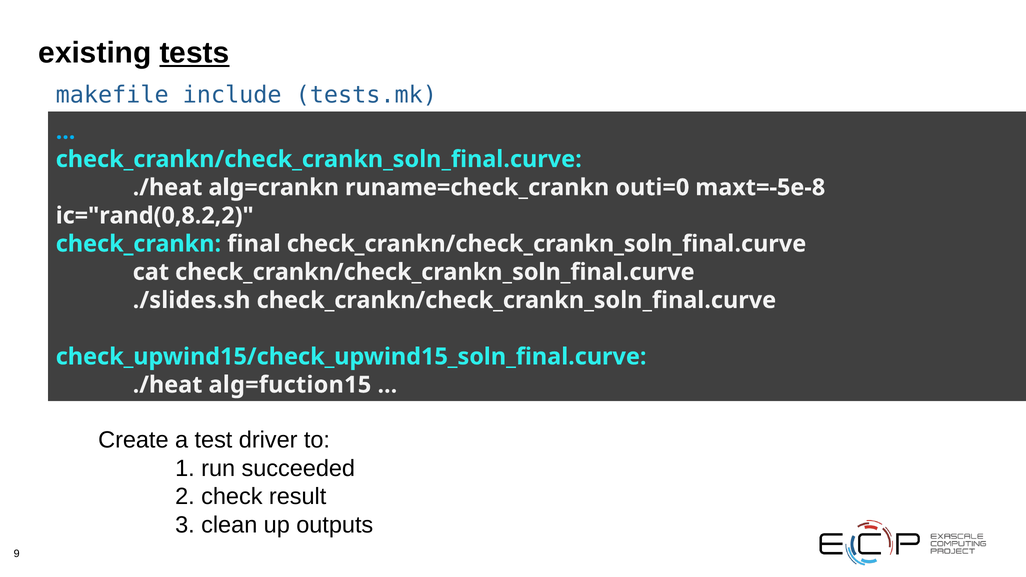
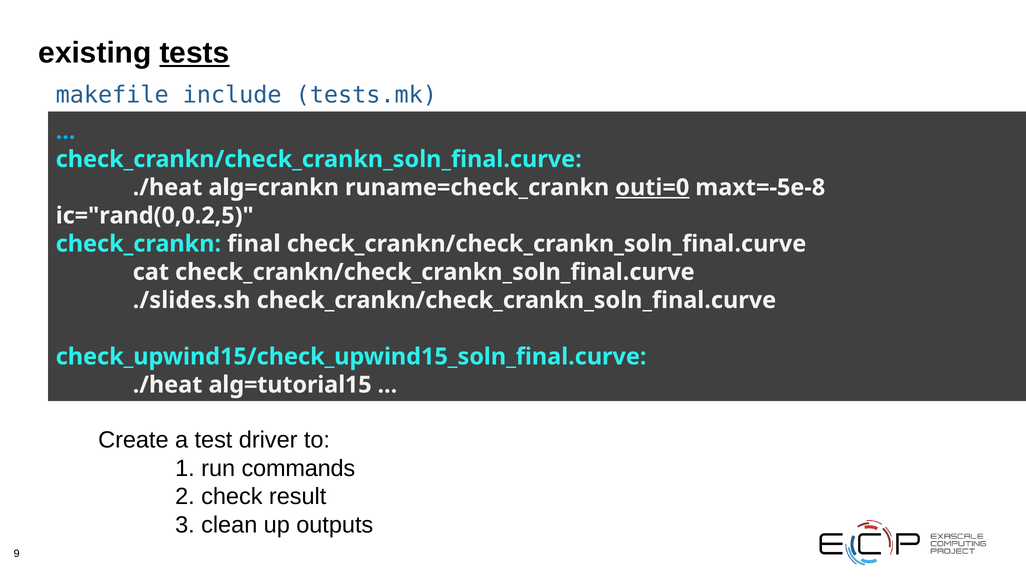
outi=0 underline: none -> present
ic="rand(0,8.2,2: ic="rand(0,8.2,2 -> ic="rand(0,0.2,5
alg=fuction15: alg=fuction15 -> alg=tutorial15
succeeded: succeeded -> commands
